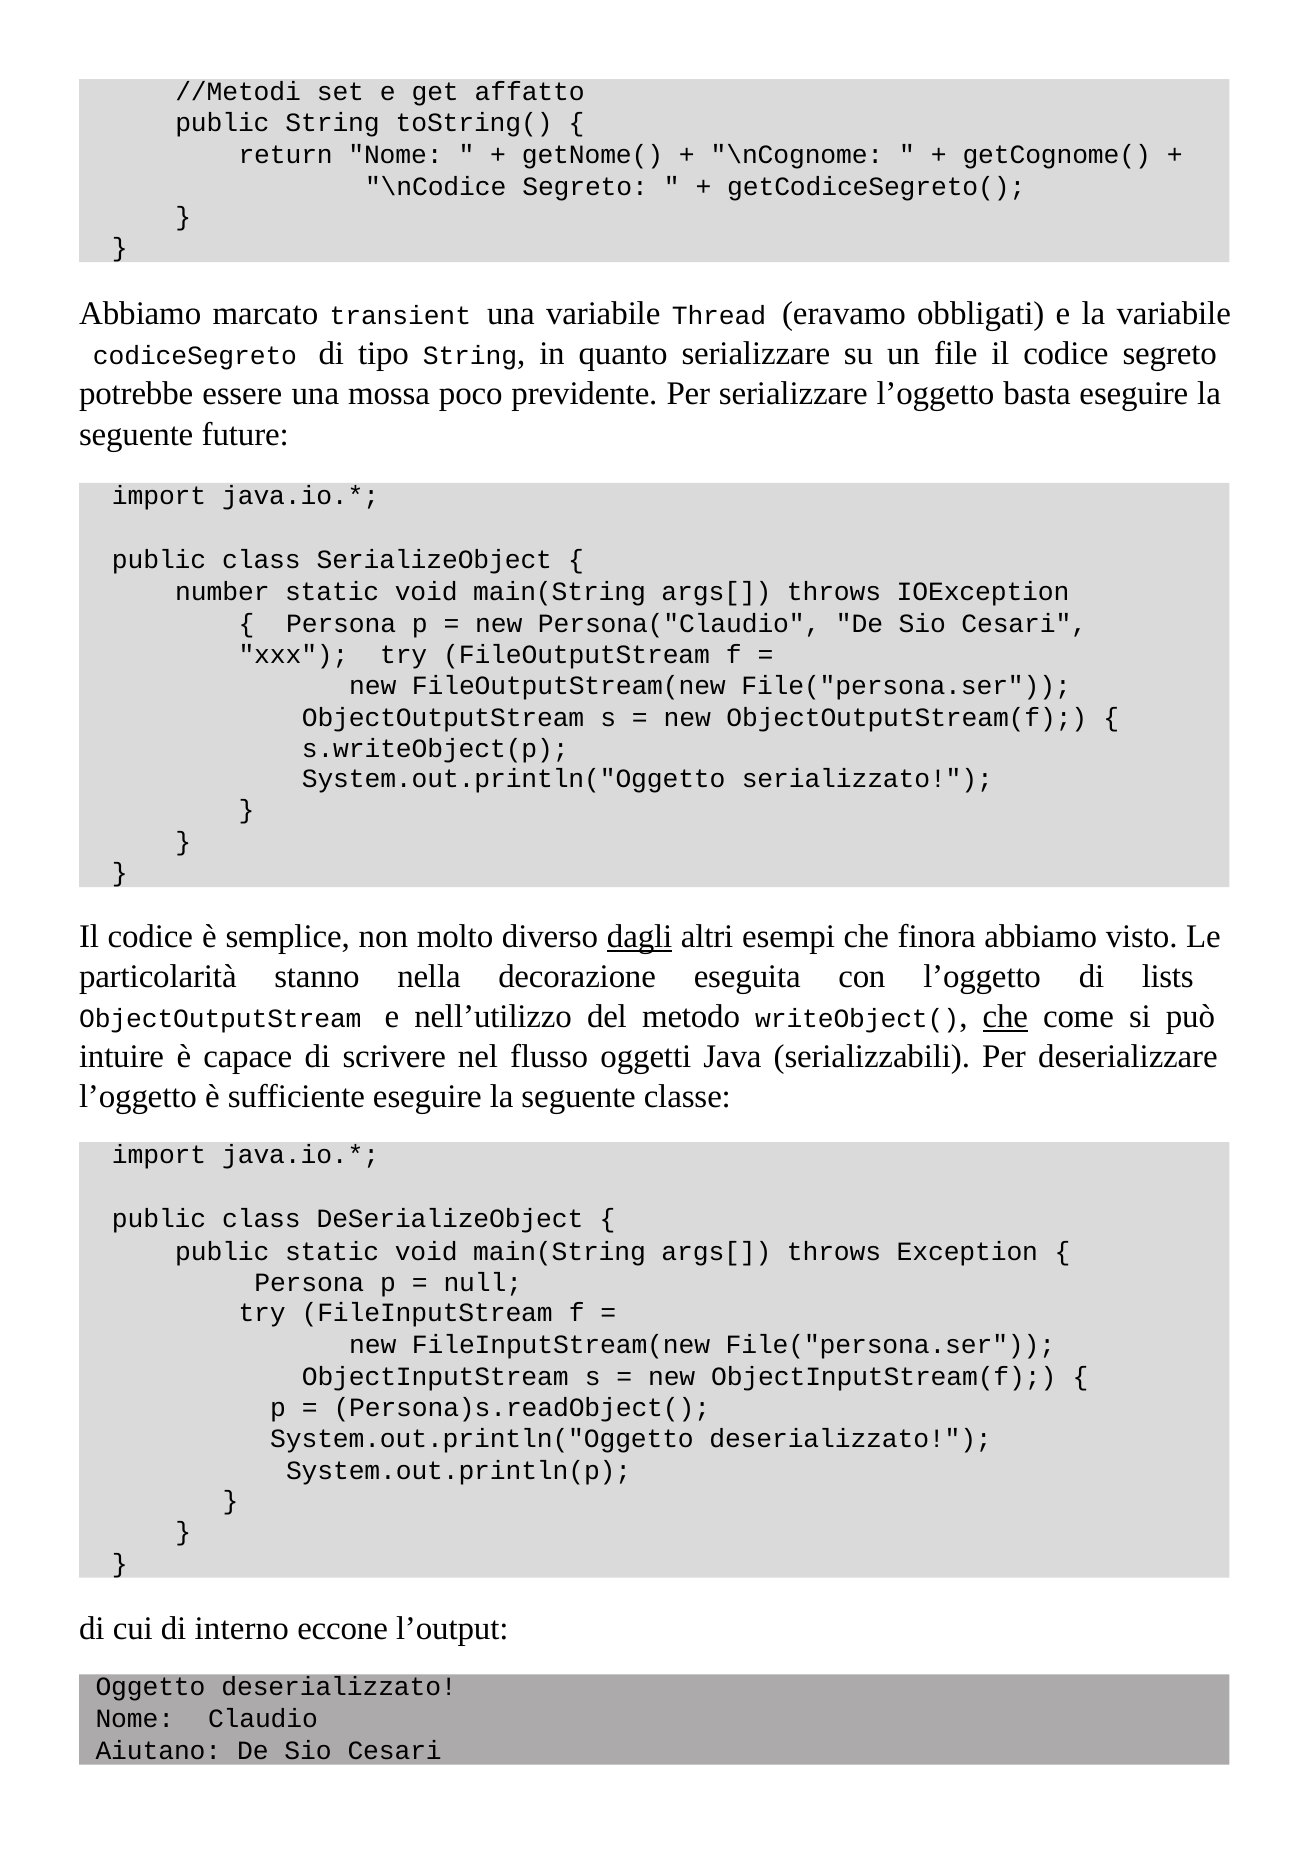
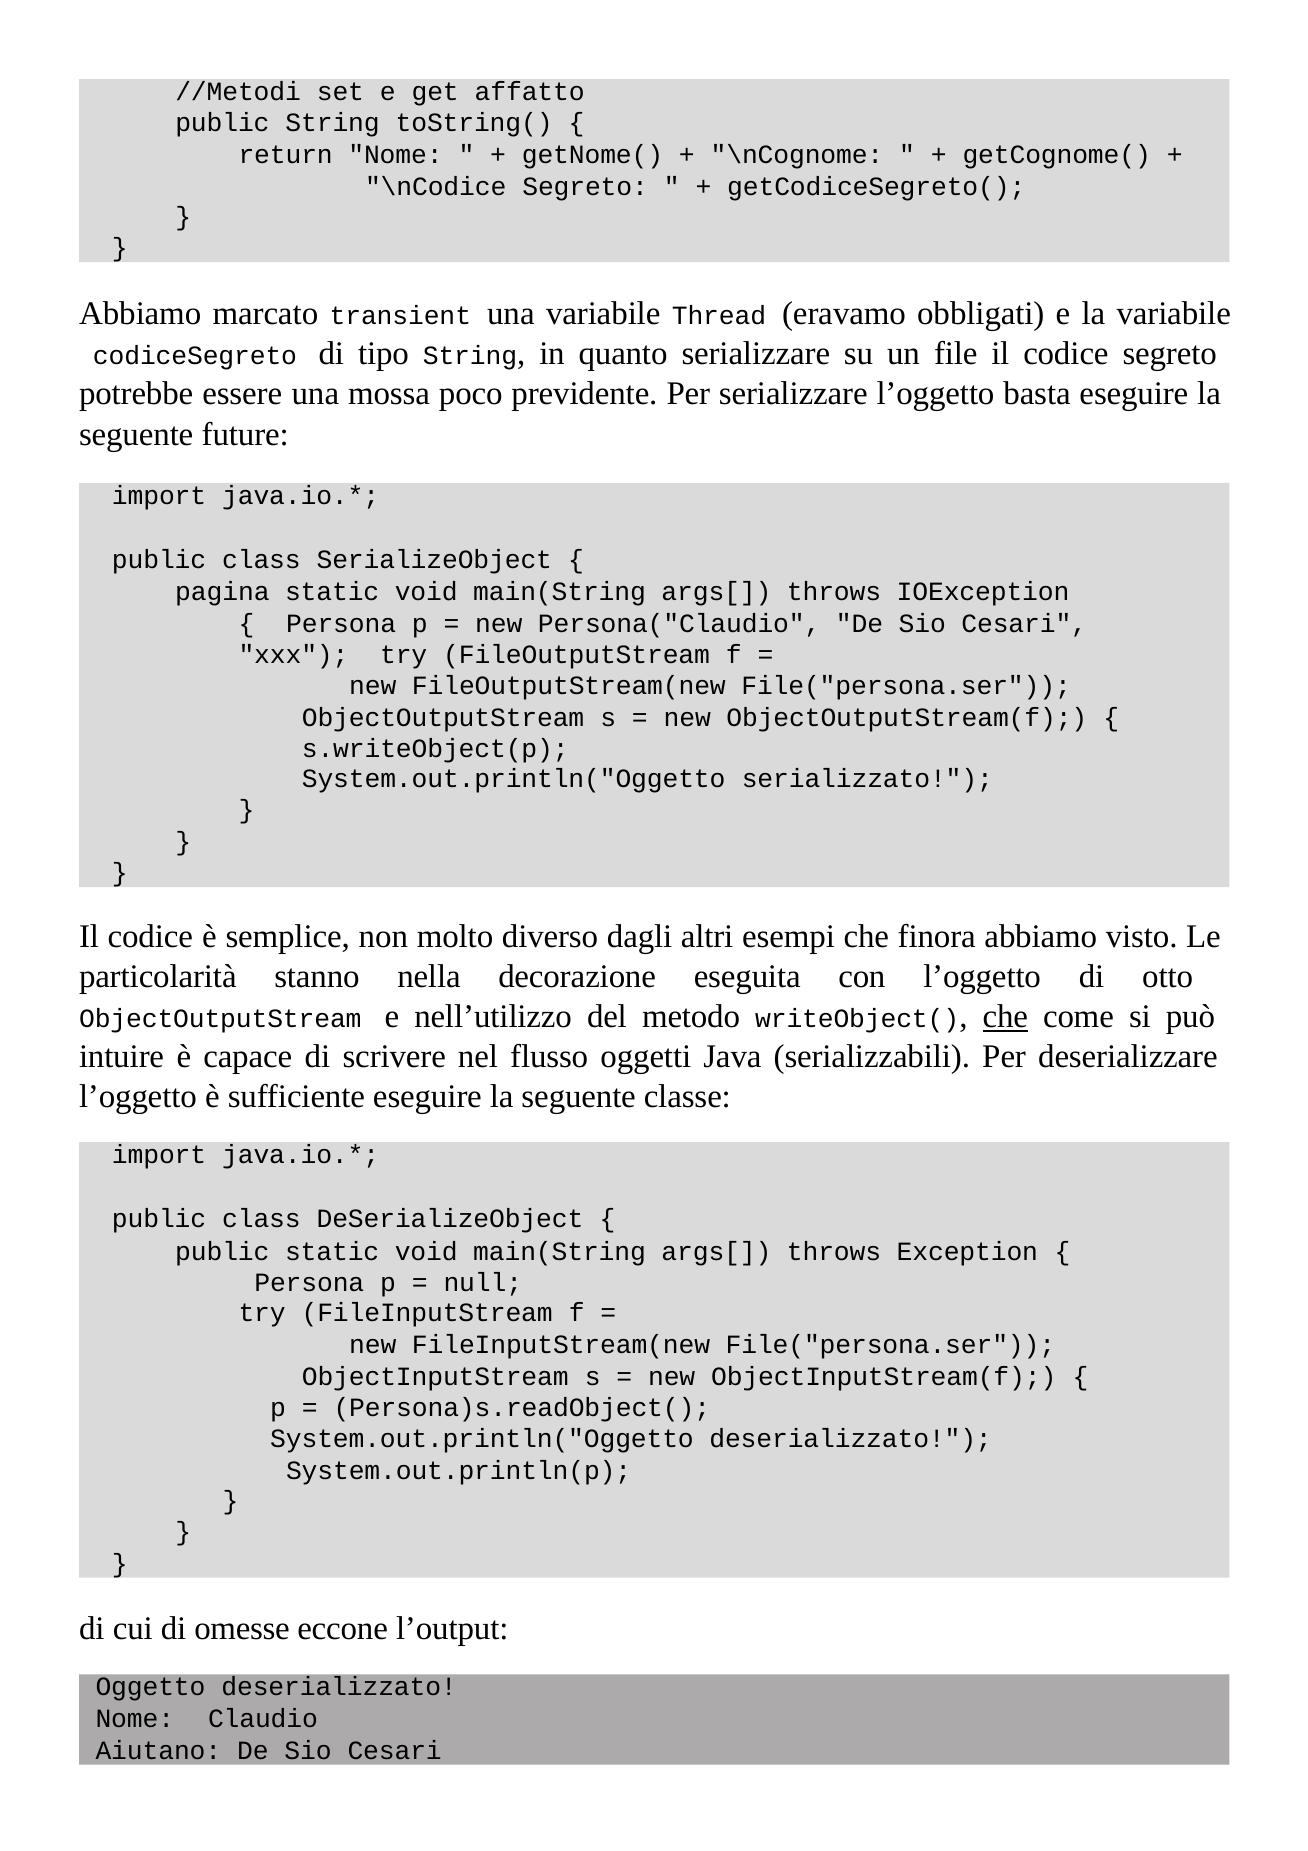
number: number -> pagina
dagli underline: present -> none
lists: lists -> otto
interno: interno -> omesse
